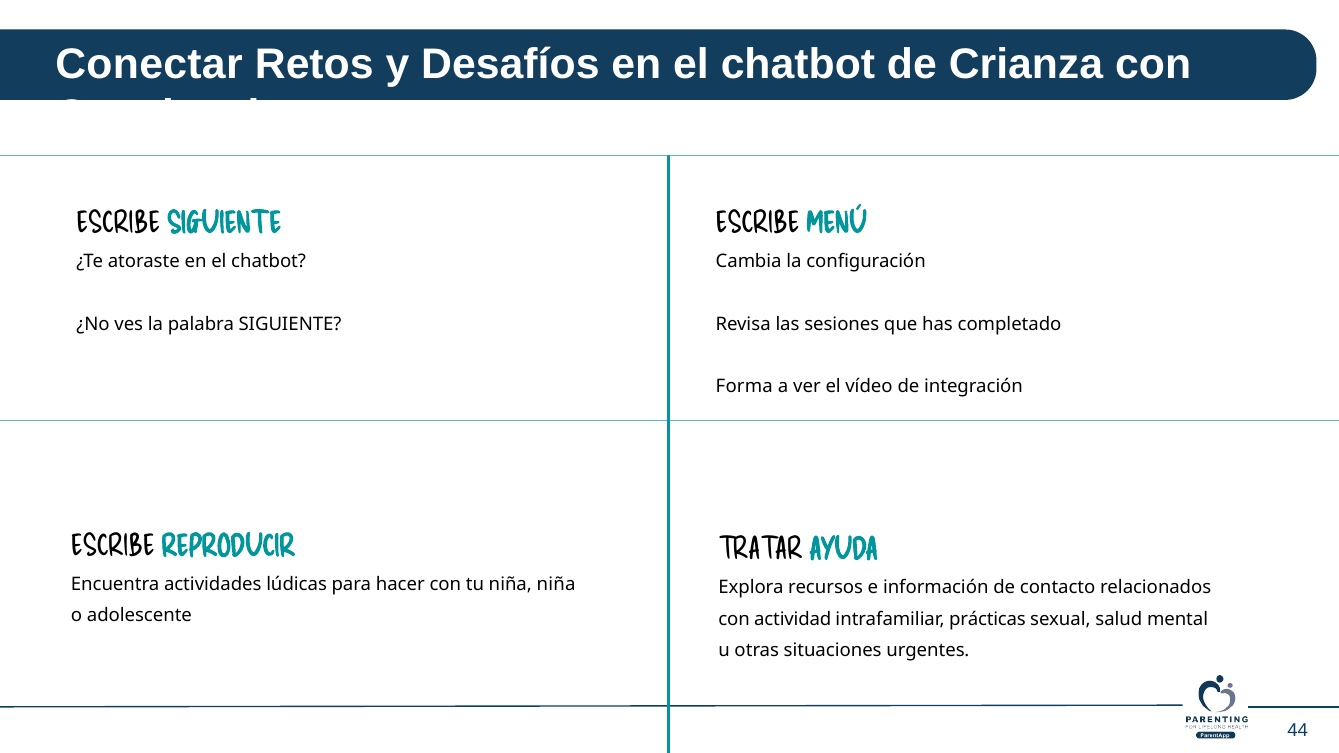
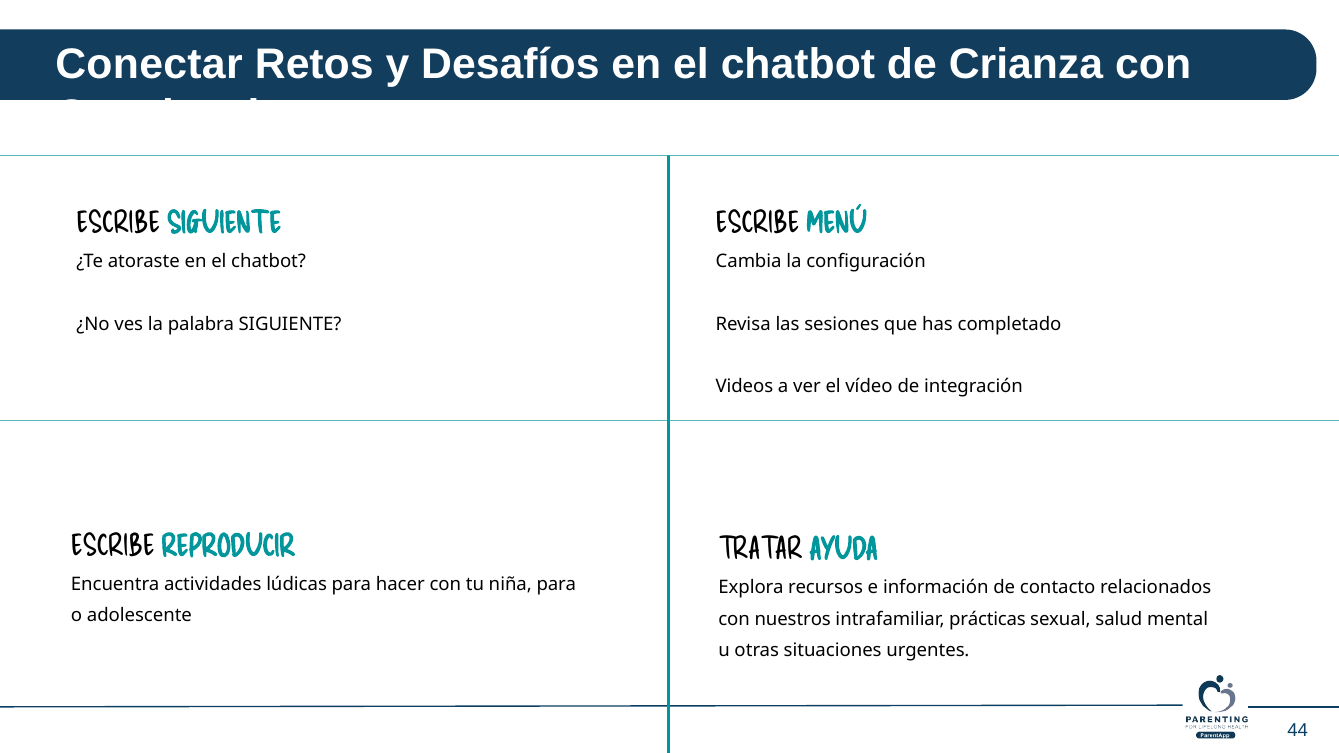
Forma: Forma -> Videos
niña niña: niña -> para
actividad: actividad -> nuestros
